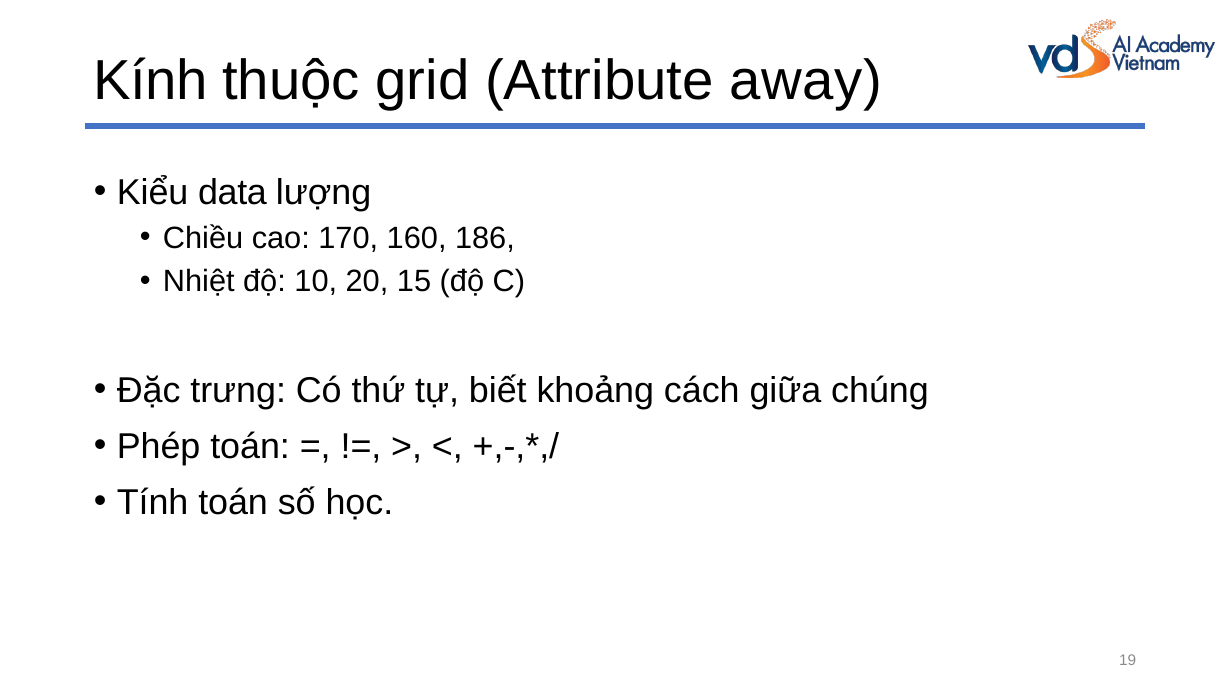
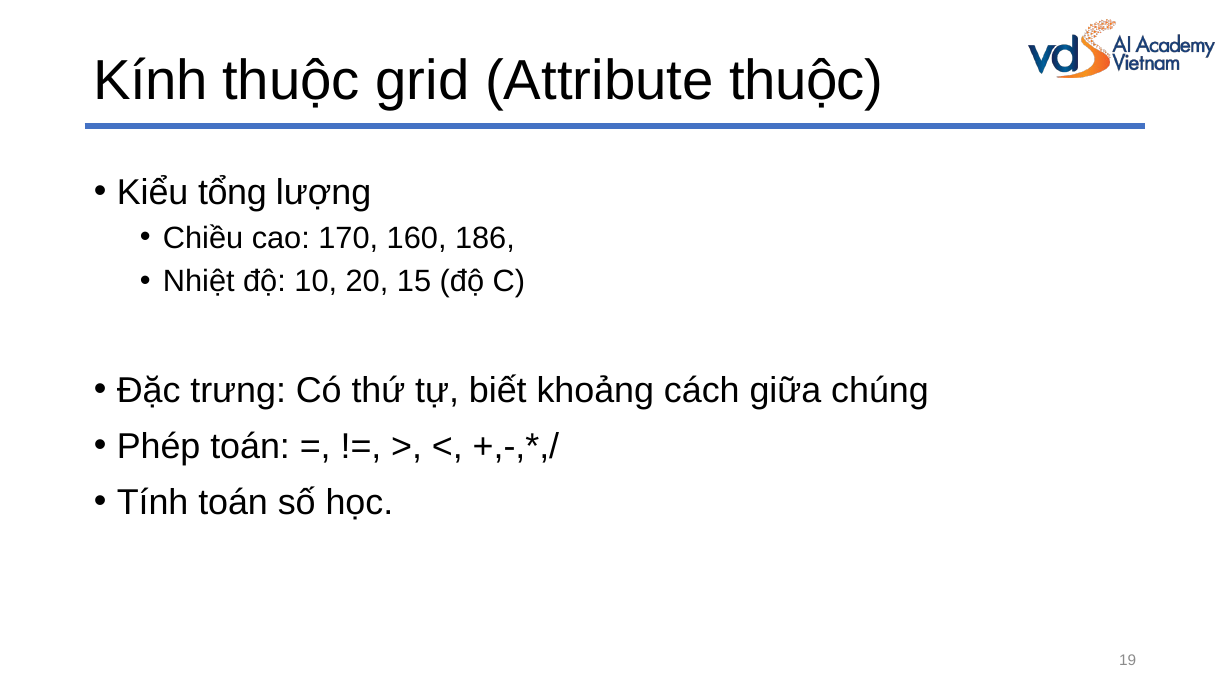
Attribute away: away -> thuộc
data: data -> tổng
